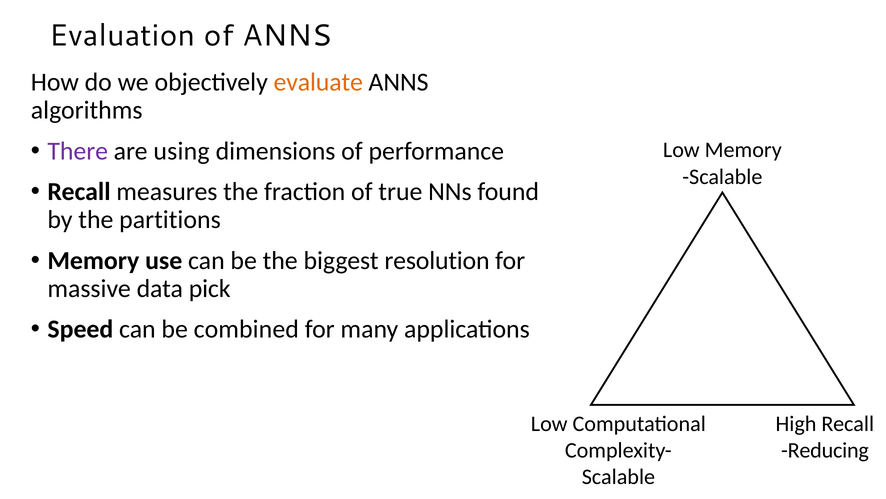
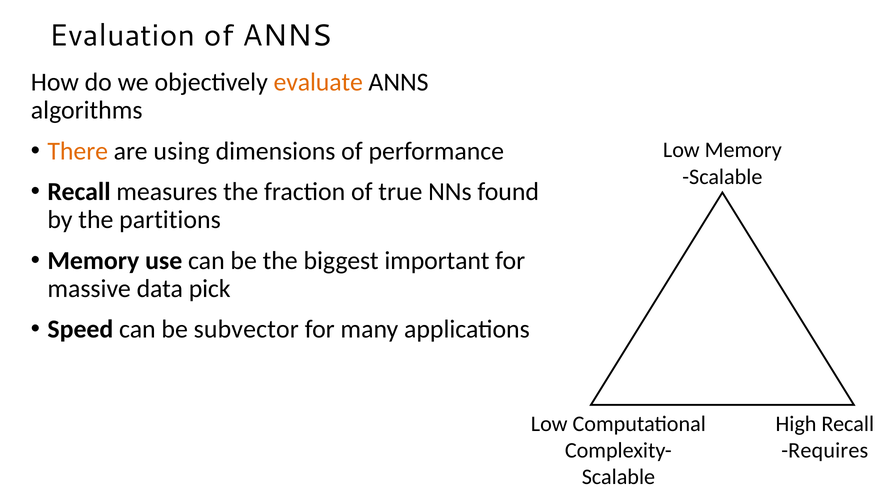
There colour: purple -> orange
resolution: resolution -> important
combined: combined -> subvector
Reducing: Reducing -> Requires
